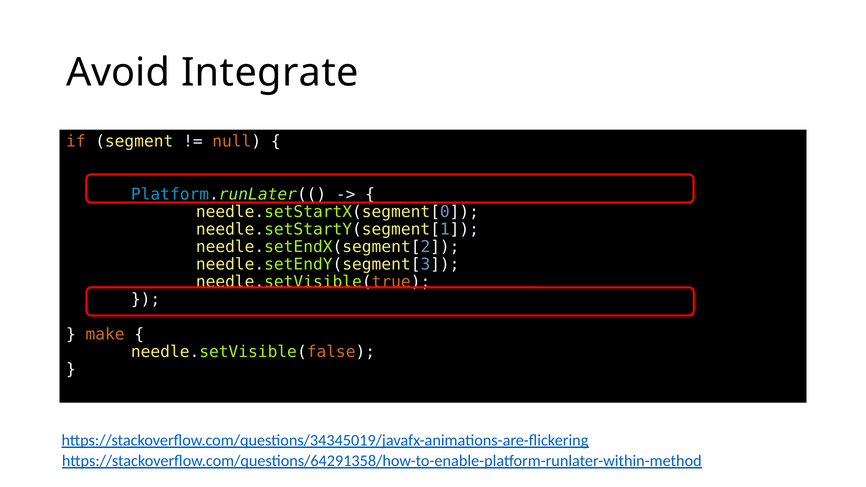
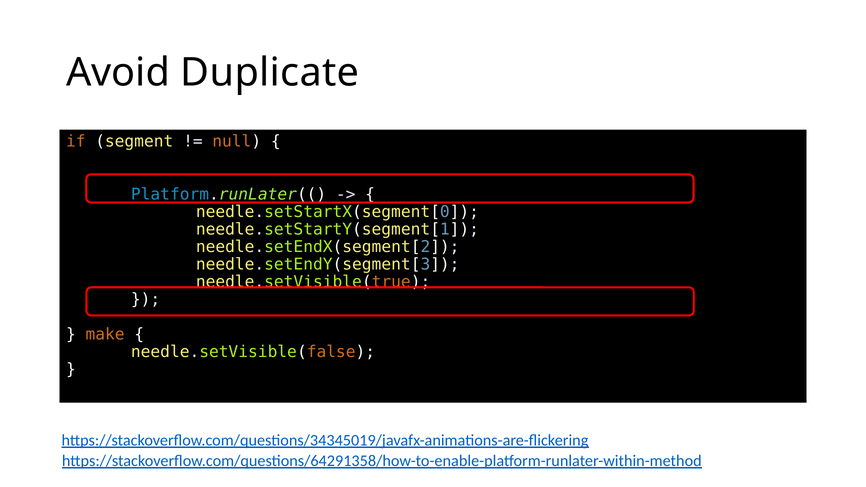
Integrate: Integrate -> Duplicate
